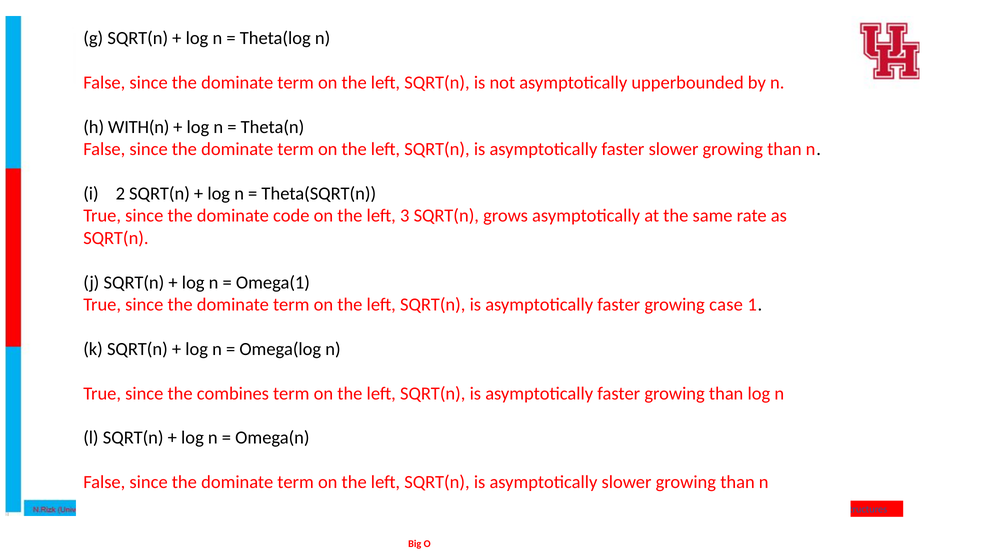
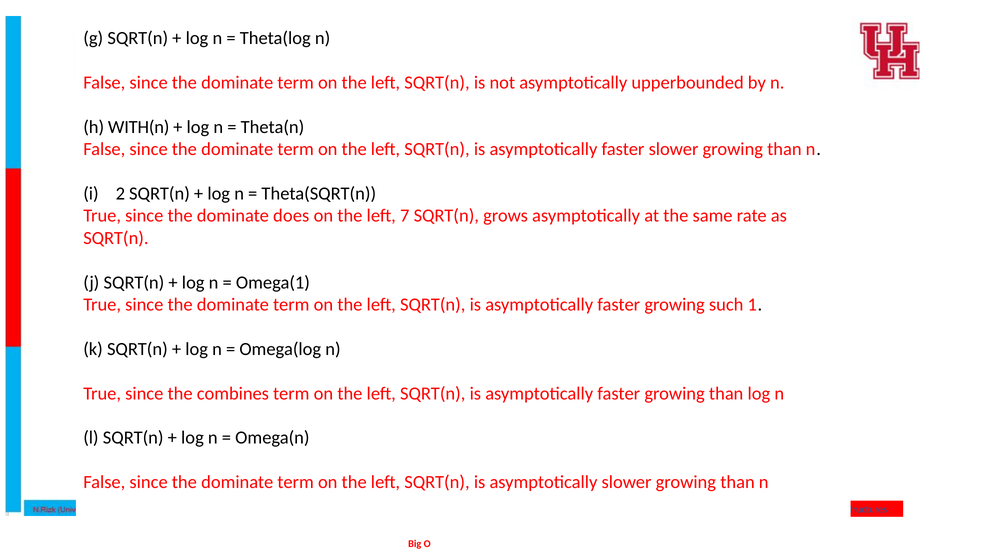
code: code -> does
3: 3 -> 7
case: case -> such
